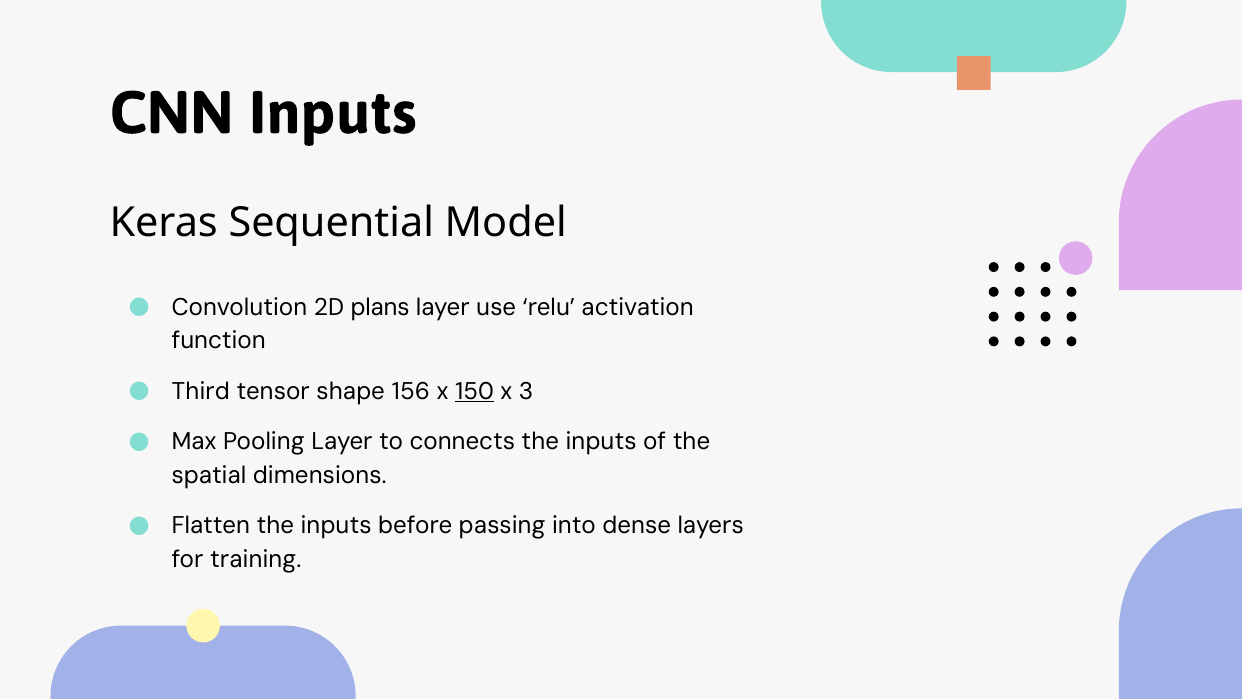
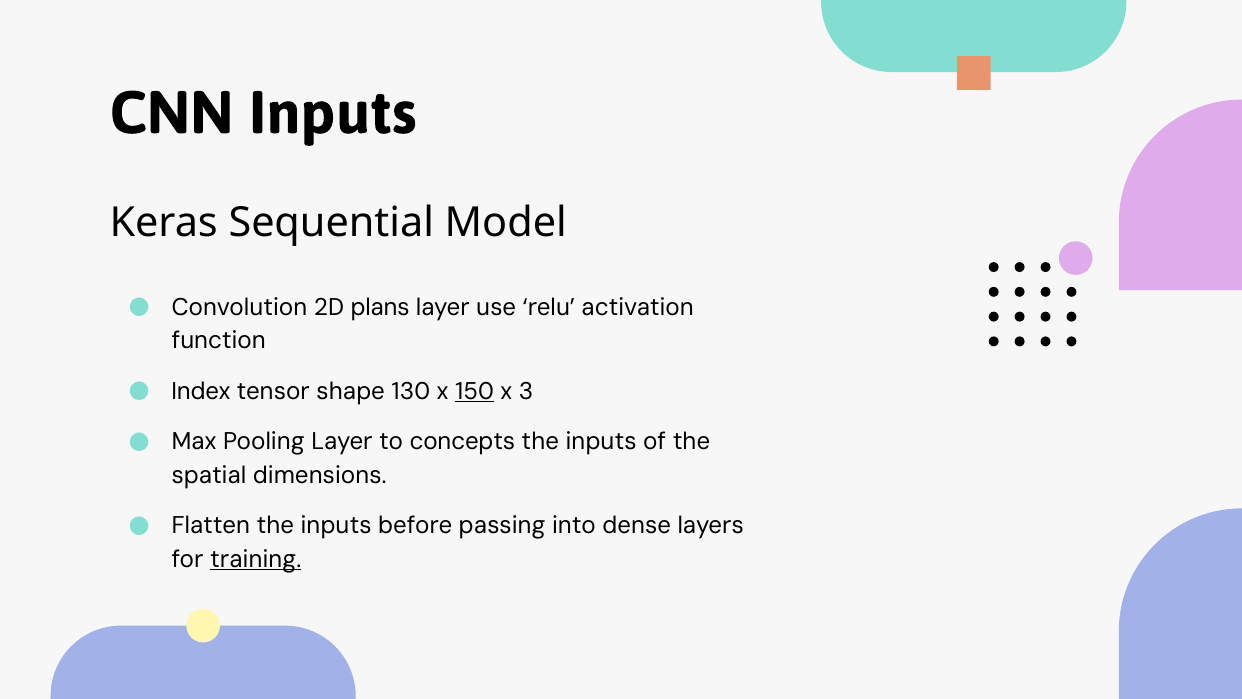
Third: Third -> Index
156: 156 -> 130
connects: connects -> concepts
training underline: none -> present
